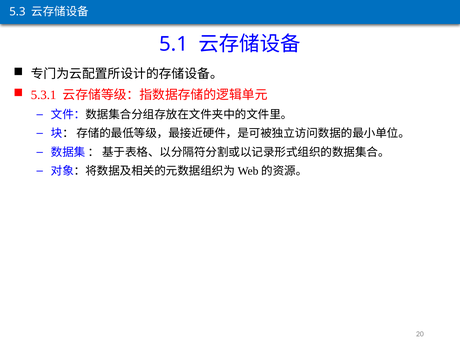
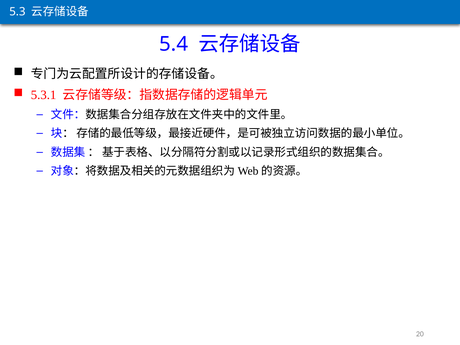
5.1: 5.1 -> 5.4
